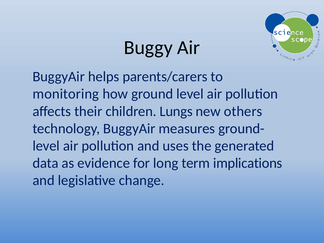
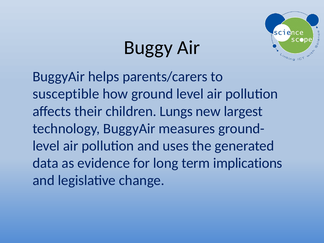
monitoring: monitoring -> susceptible
others: others -> largest
